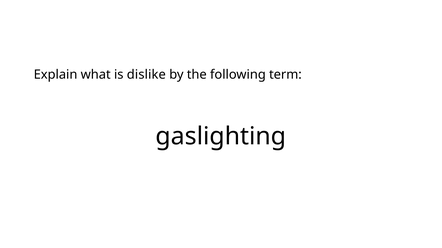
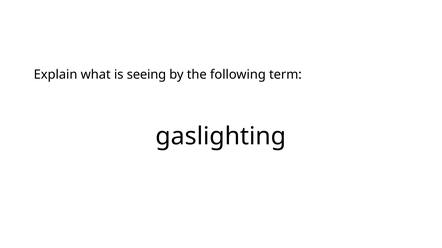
dislike: dislike -> seeing
